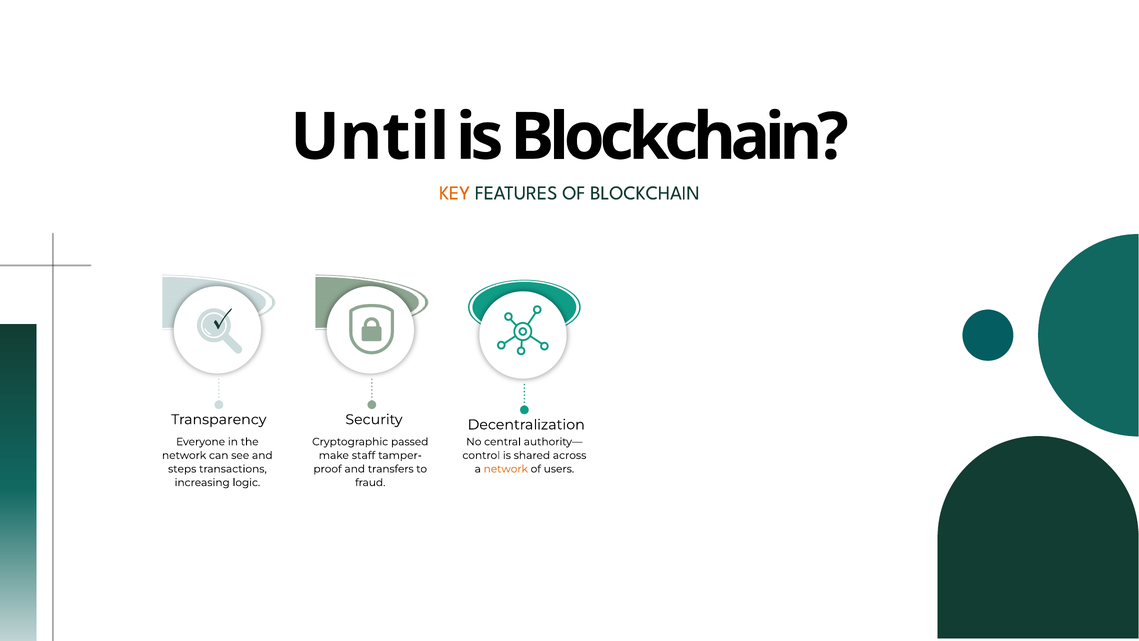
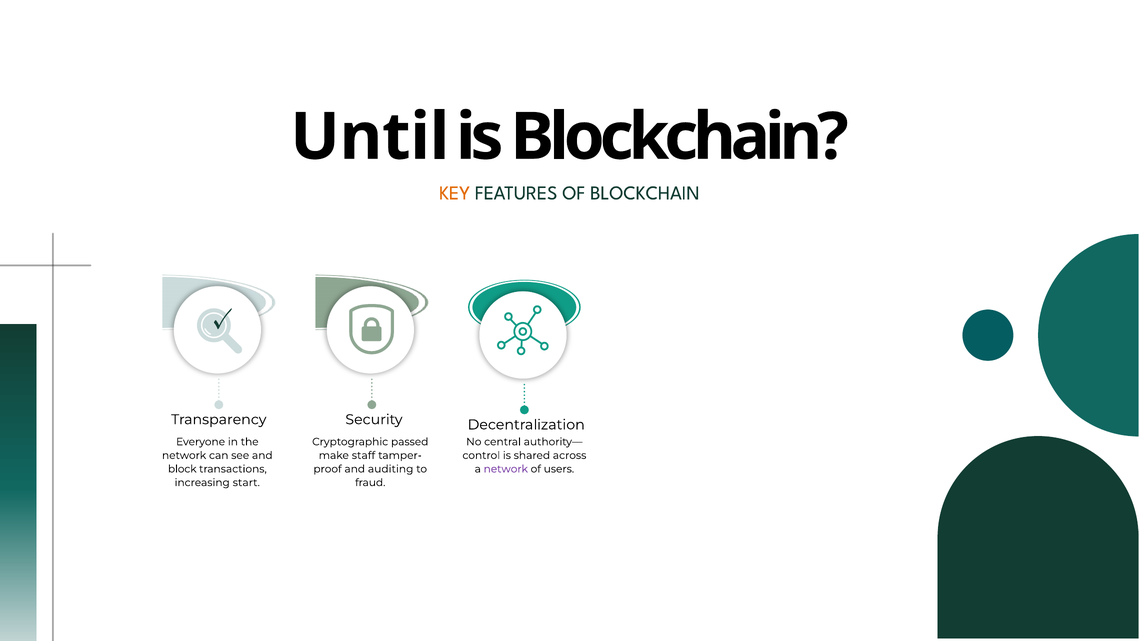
steps: steps -> block
transfers: transfers -> auditing
network at (506, 469) colour: orange -> purple
logic: logic -> start
